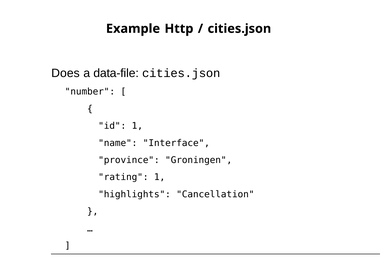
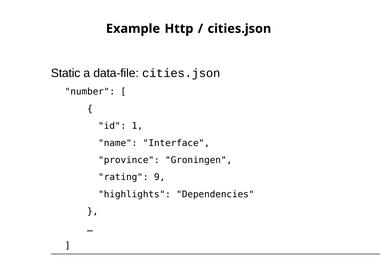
Does: Does -> Static
rating 1: 1 -> 9
Cancellation: Cancellation -> Dependencies
